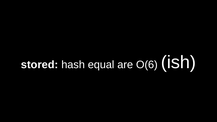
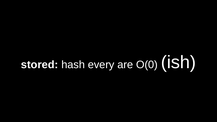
equal: equal -> every
O(6: O(6 -> O(0
